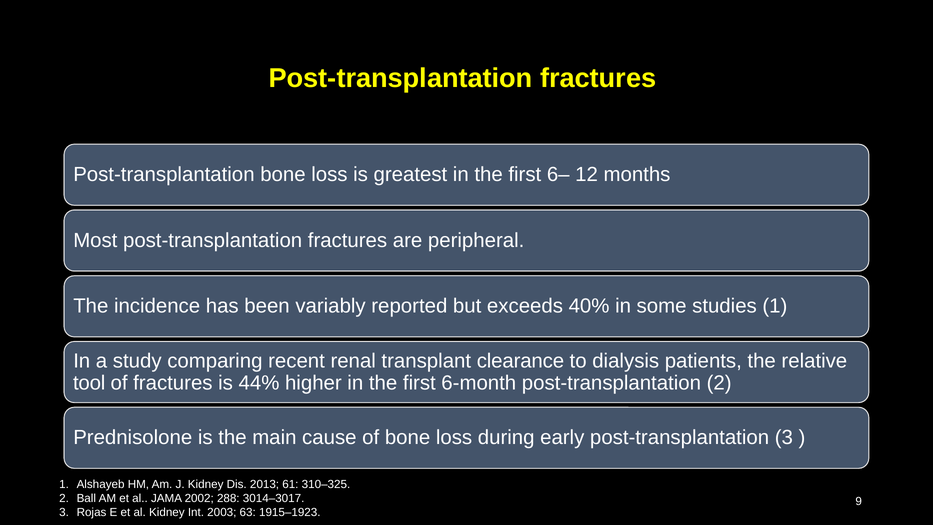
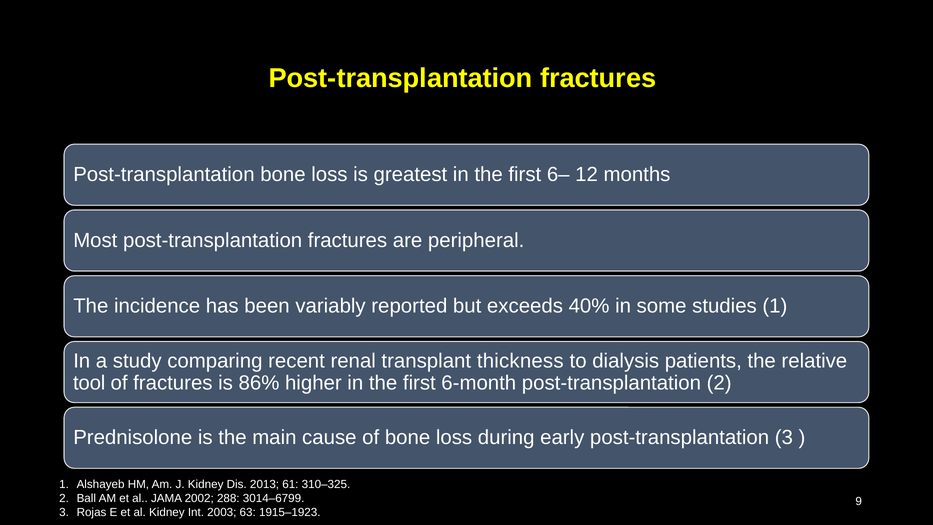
clearance: clearance -> thickness
44%: 44% -> 86%
3014–3017: 3014–3017 -> 3014–6799
